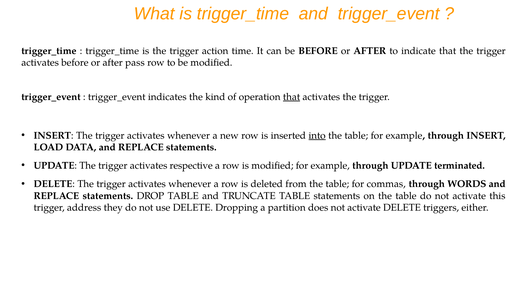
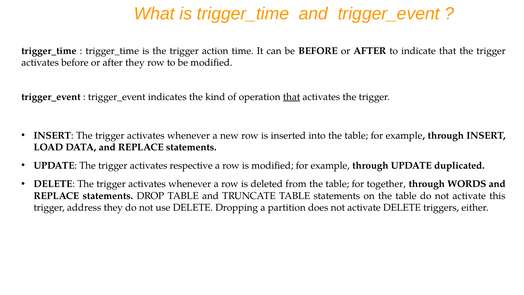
after pass: pass -> they
into underline: present -> none
terminated: terminated -> duplicated
commas: commas -> together
